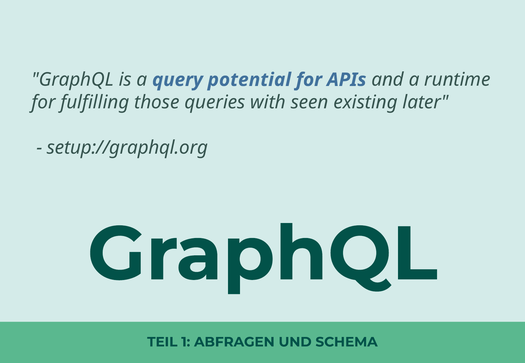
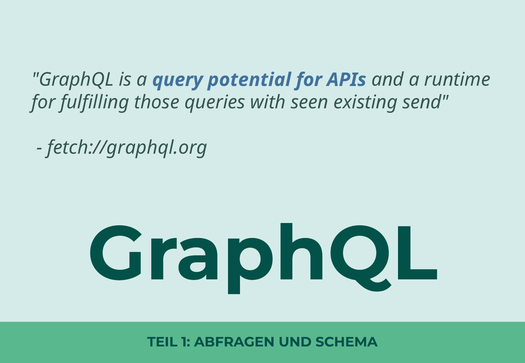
later: later -> send
setup://graphql.org: setup://graphql.org -> fetch://graphql.org
